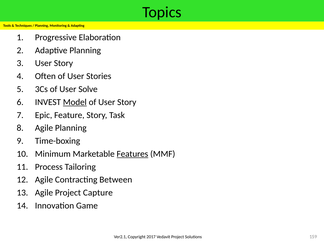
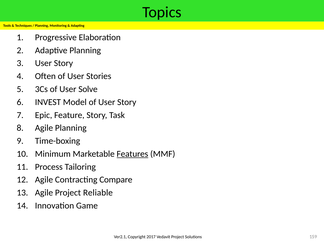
Model underline: present -> none
Between: Between -> Compare
Capture: Capture -> Reliable
